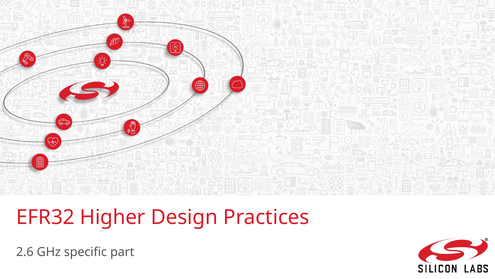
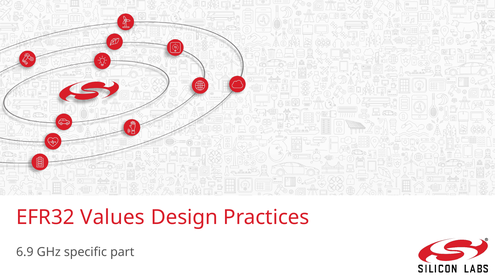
Higher: Higher -> Values
2.6: 2.6 -> 6.9
